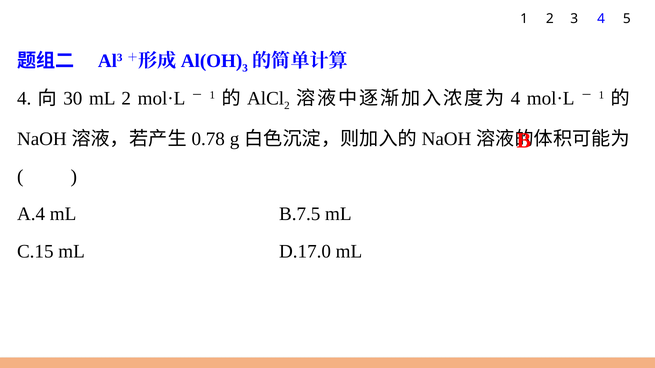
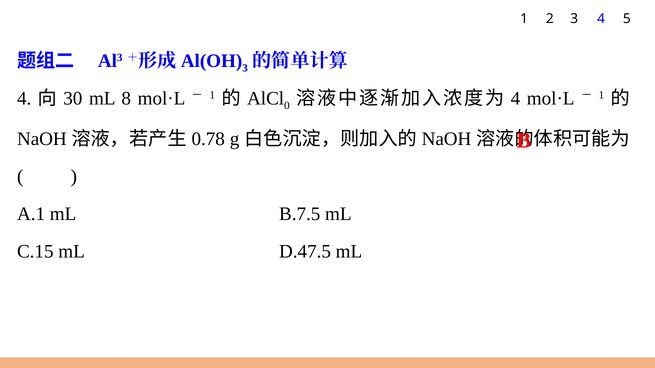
mL 2: 2 -> 8
2 at (287, 106): 2 -> 0
A.4: A.4 -> A.1
D.17.0: D.17.0 -> D.47.5
